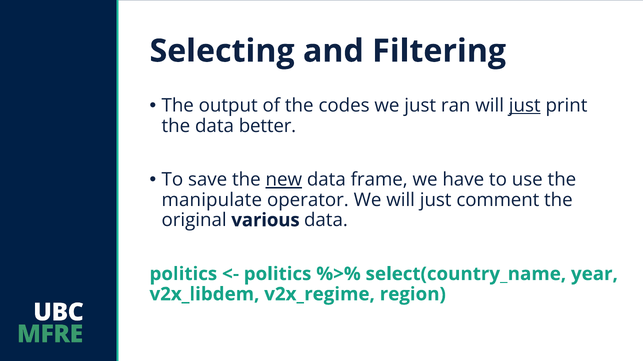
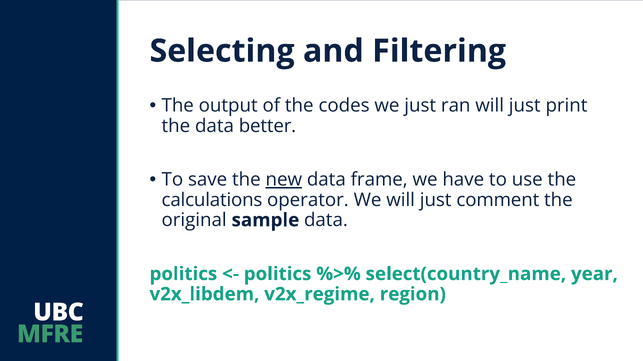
just at (525, 106) underline: present -> none
manipulate: manipulate -> calculations
various: various -> sample
